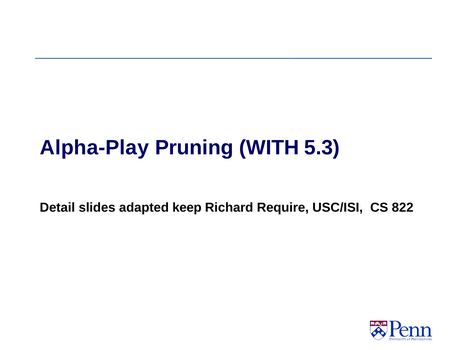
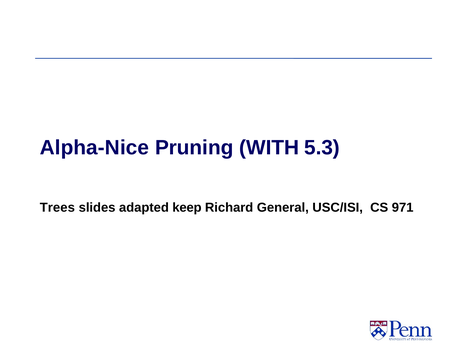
Alpha-Play: Alpha-Play -> Alpha-Nice
Detail: Detail -> Trees
Require: Require -> General
822: 822 -> 971
